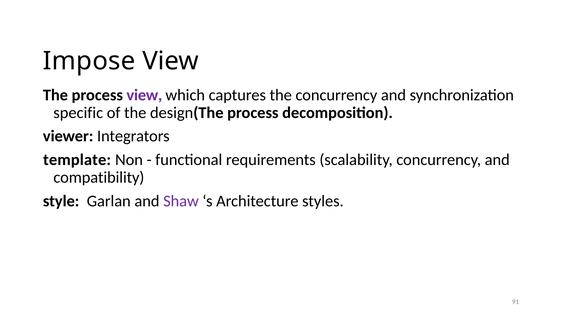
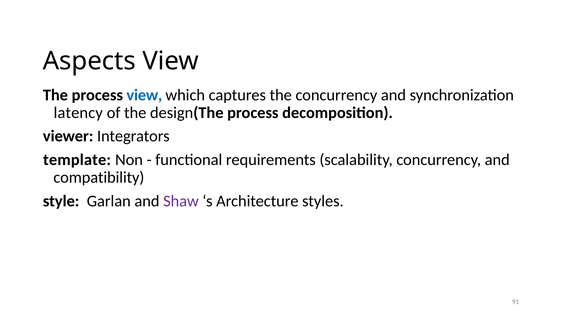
Impose: Impose -> Aspects
view at (144, 95) colour: purple -> blue
specific: specific -> latency
